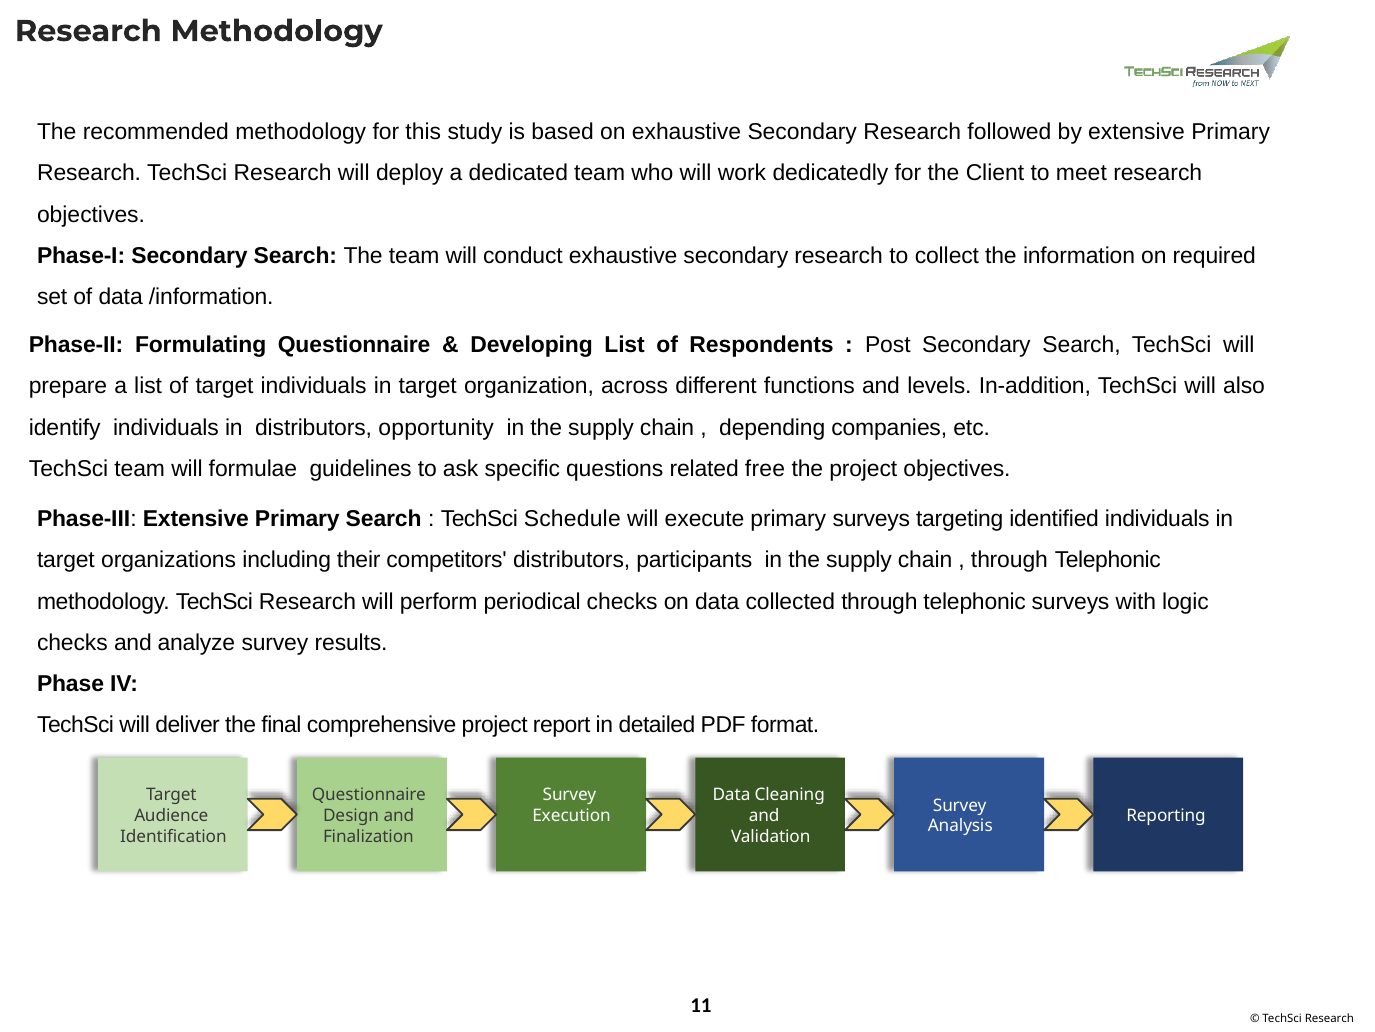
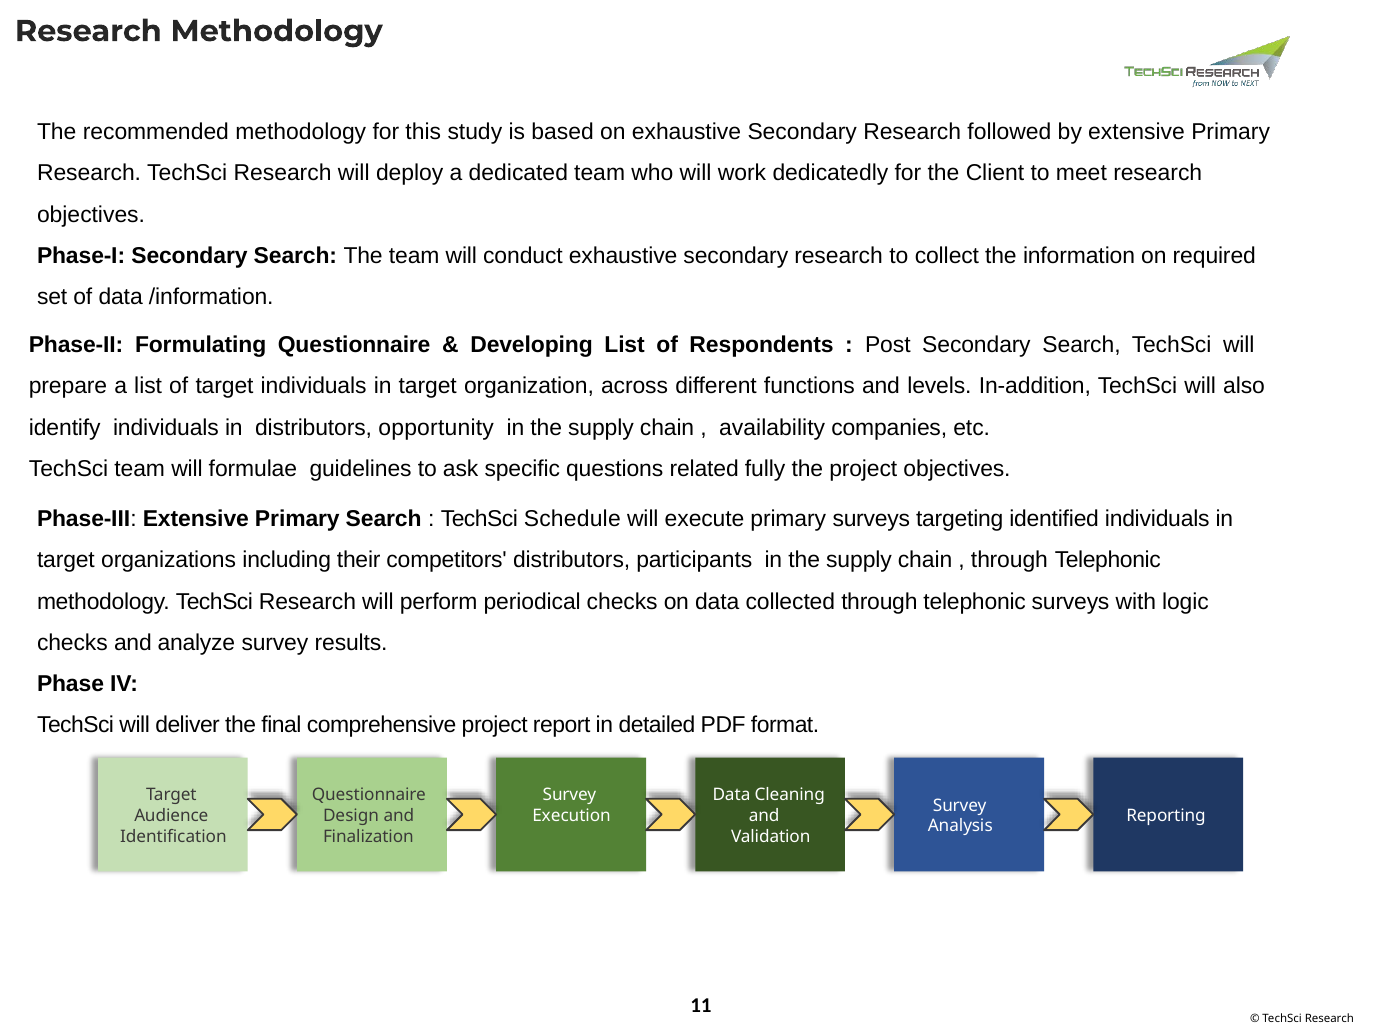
depending: depending -> availability
free: free -> fully
